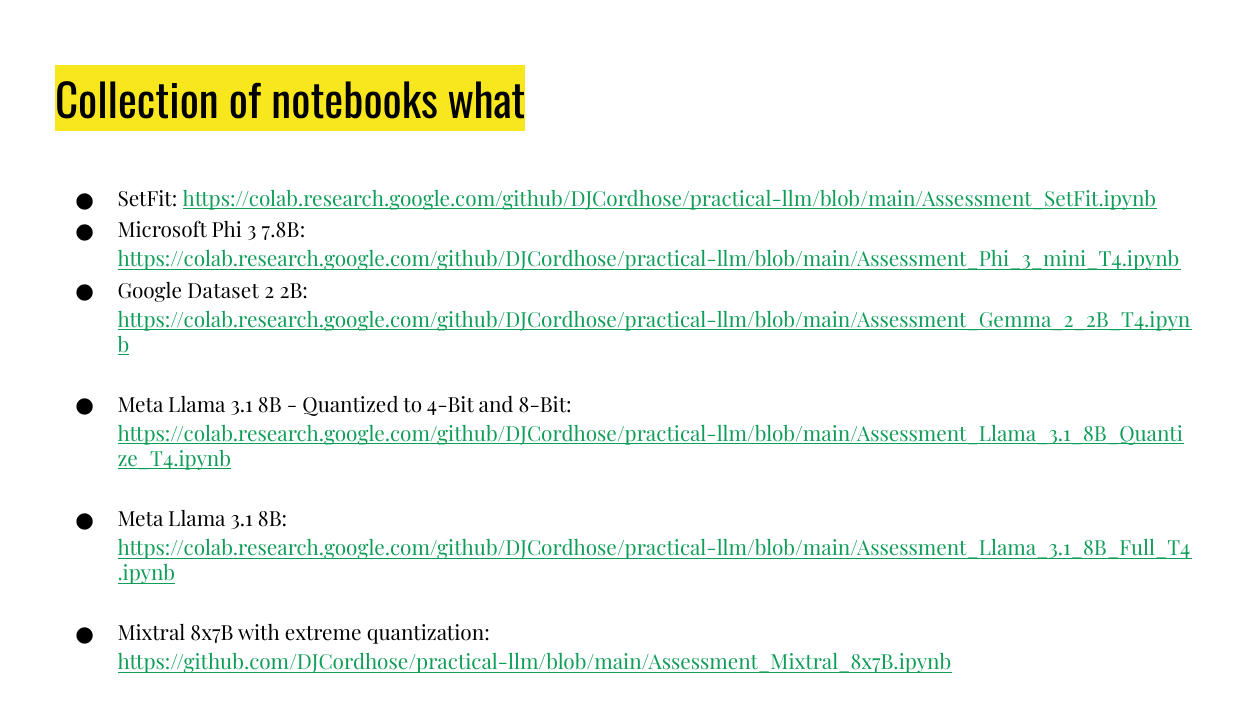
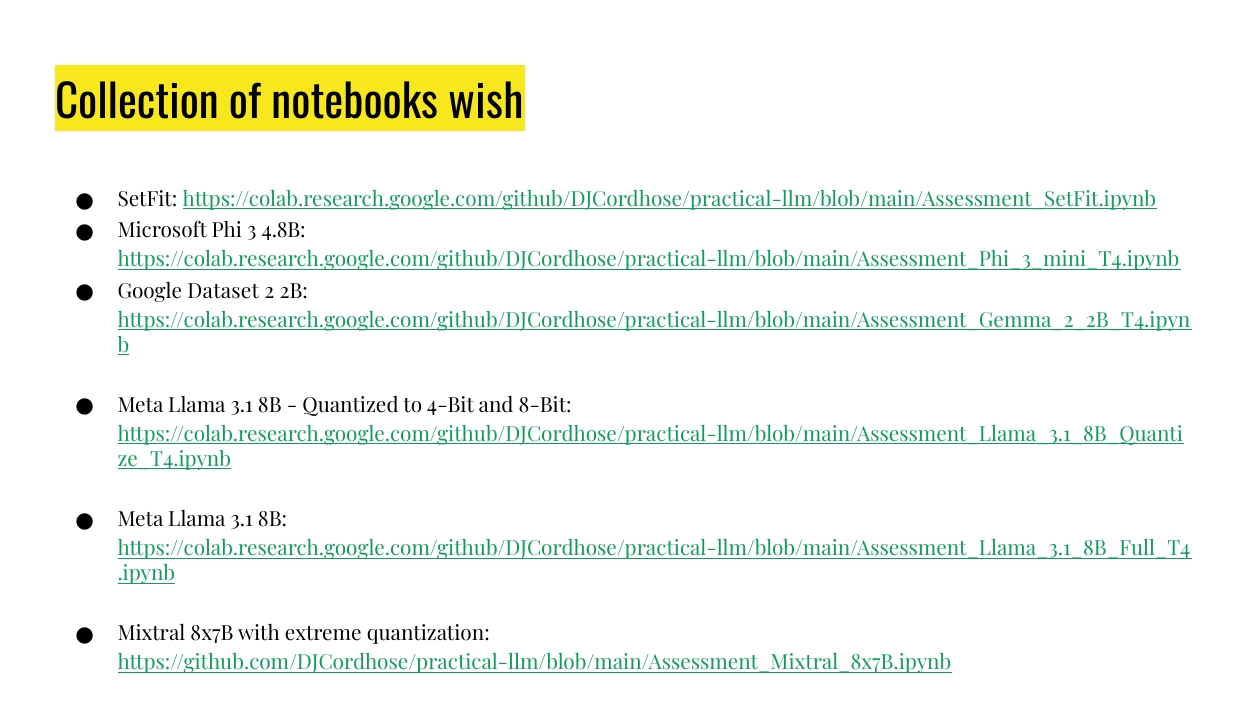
what: what -> wish
7.8B: 7.8B -> 4.8B
